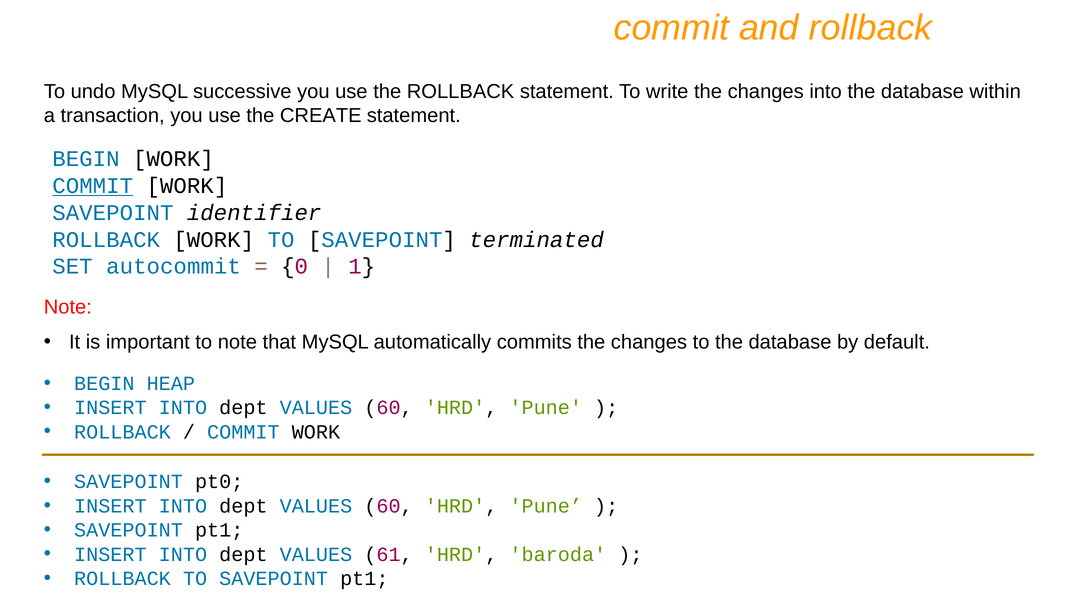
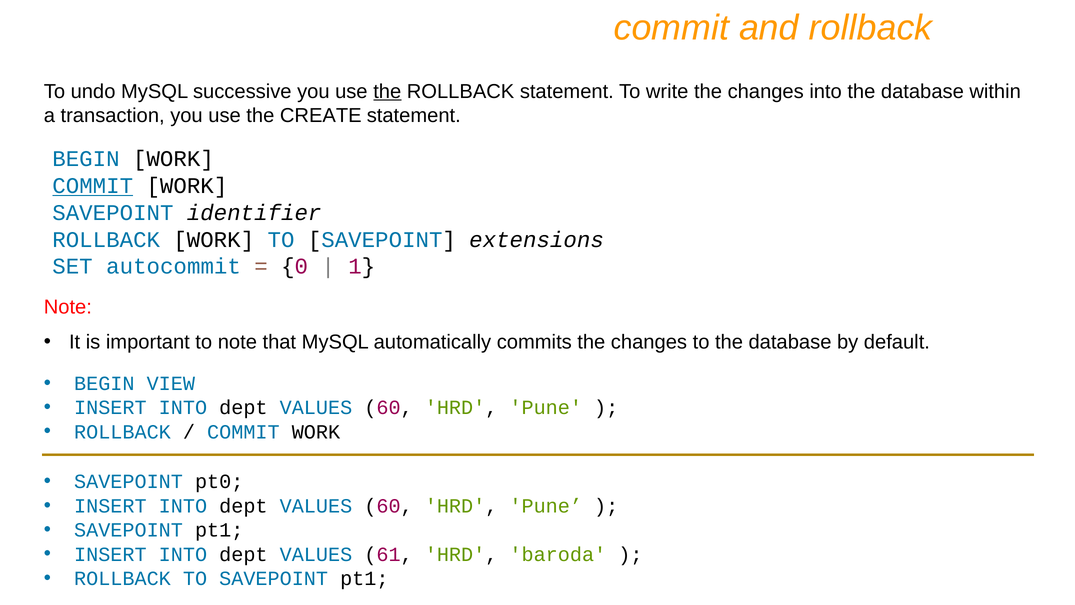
the at (387, 91) underline: none -> present
terminated: terminated -> extensions
HEAP: HEAP -> VIEW
